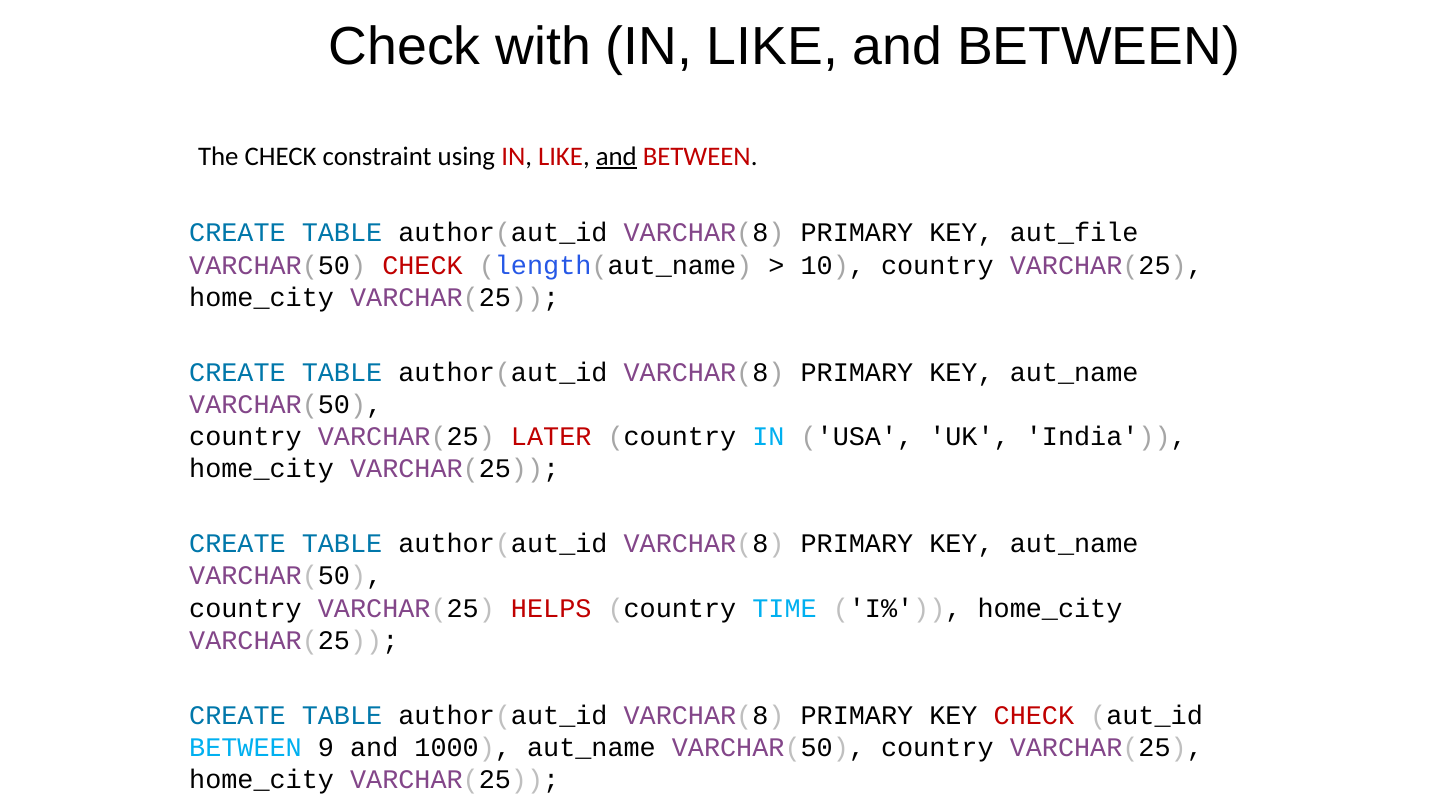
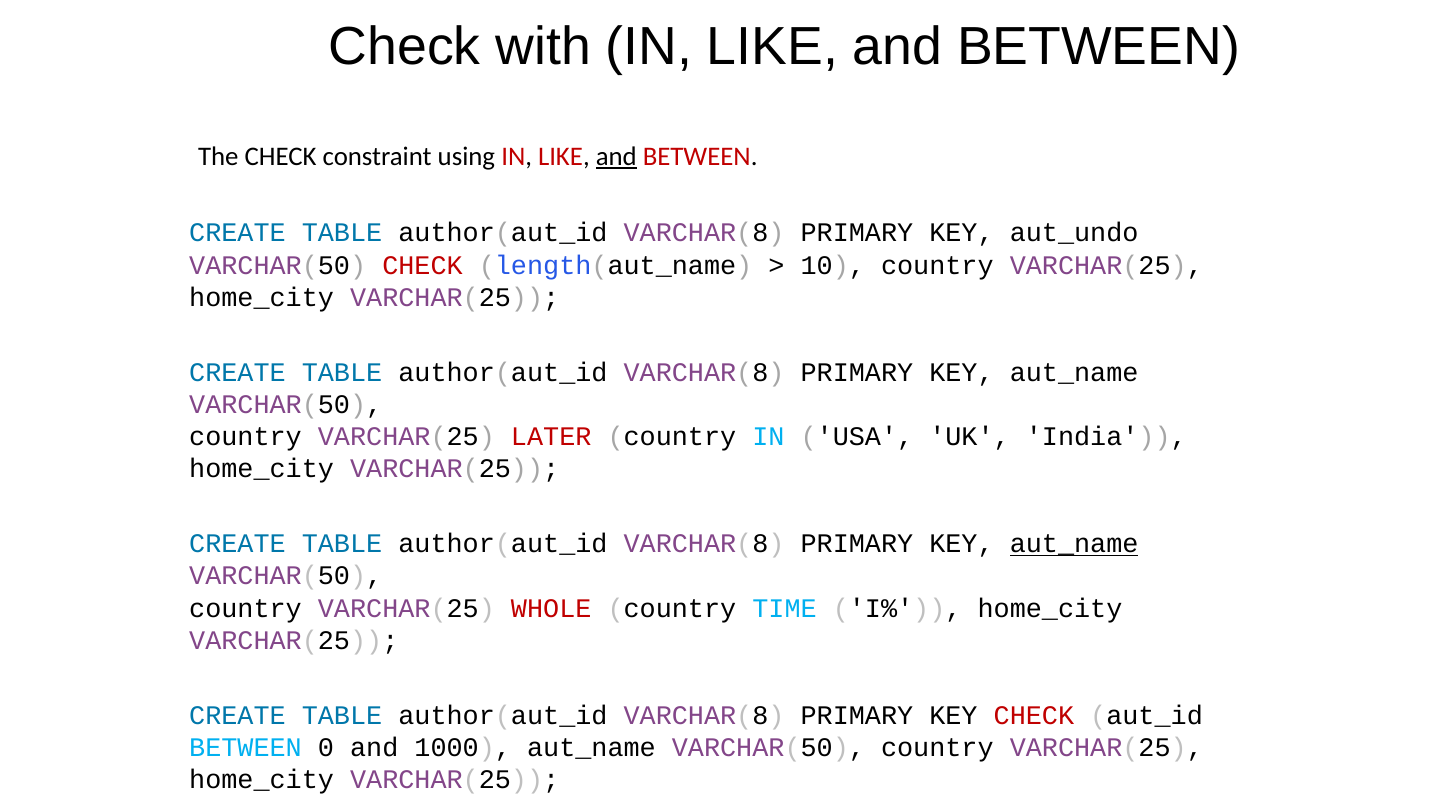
aut_file: aut_file -> aut_undo
aut_name at (1074, 544) underline: none -> present
HELPS: HELPS -> WHOLE
9: 9 -> 0
